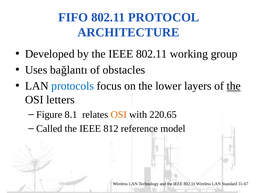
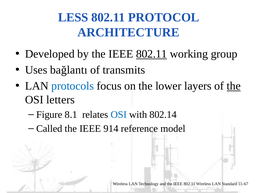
FIFO: FIFO -> LESS
802.11 at (152, 54) underline: none -> present
obstacles: obstacles -> transmits
OSI at (119, 114) colour: orange -> blue
220.65: 220.65 -> 802.14
812: 812 -> 914
